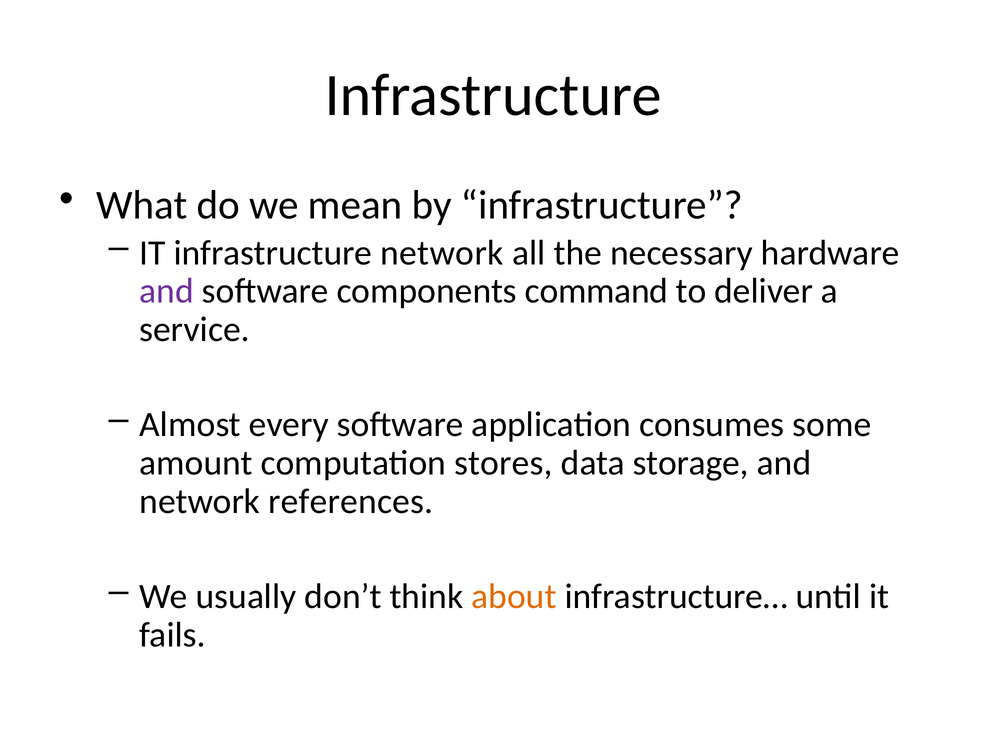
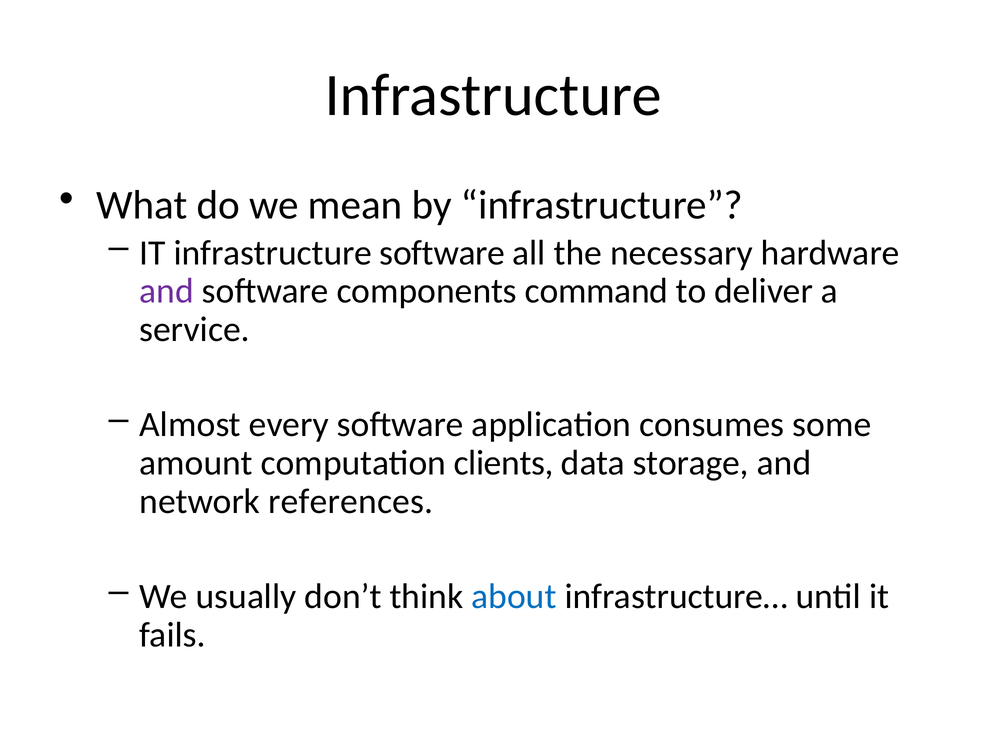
infrastructure network: network -> software
stores: stores -> clients
about colour: orange -> blue
